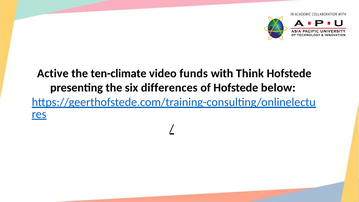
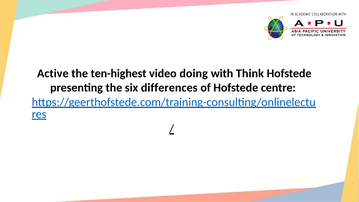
ten-climate: ten-climate -> ten-highest
funds: funds -> doing
below: below -> centre
